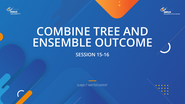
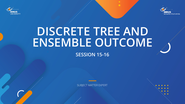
COMBINE: COMBINE -> DISCRETE
